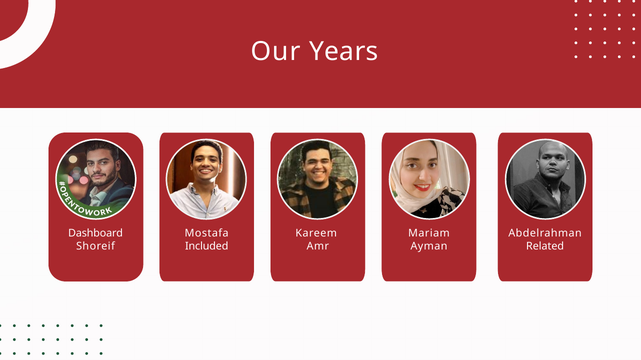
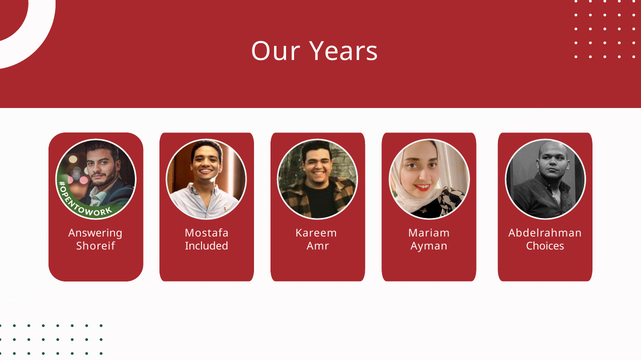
Dashboard: Dashboard -> Answering
Related: Related -> Choices
